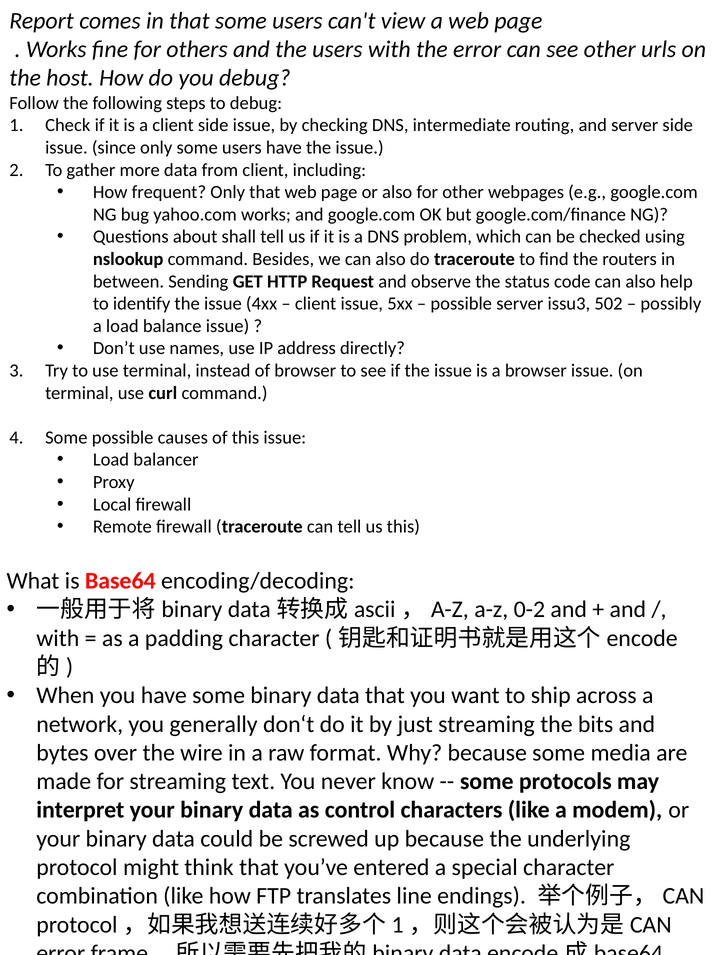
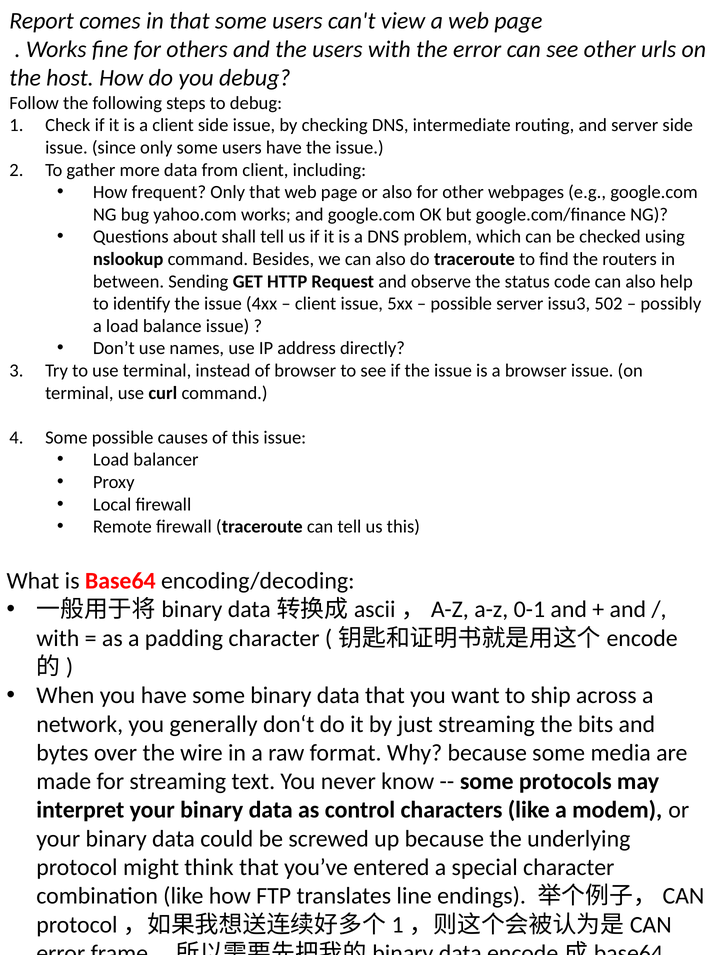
0-2: 0-2 -> 0-1
